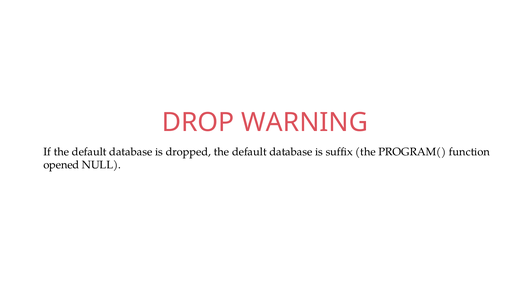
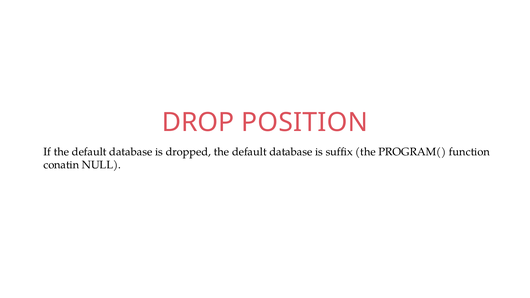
WARNING: WARNING -> POSITION
opened: opened -> conatin
